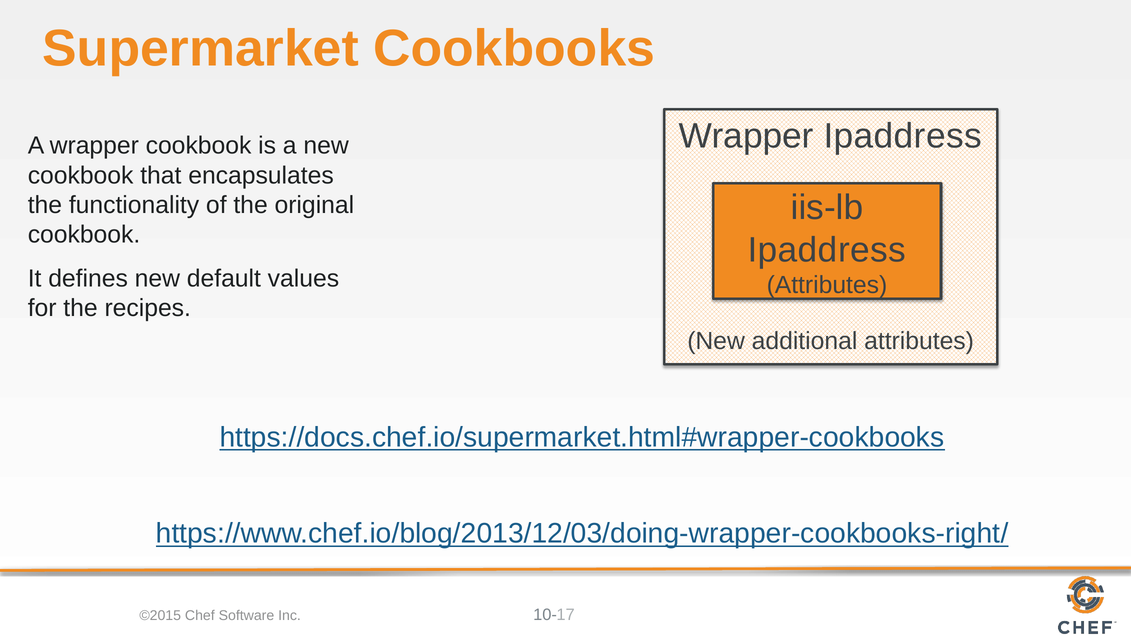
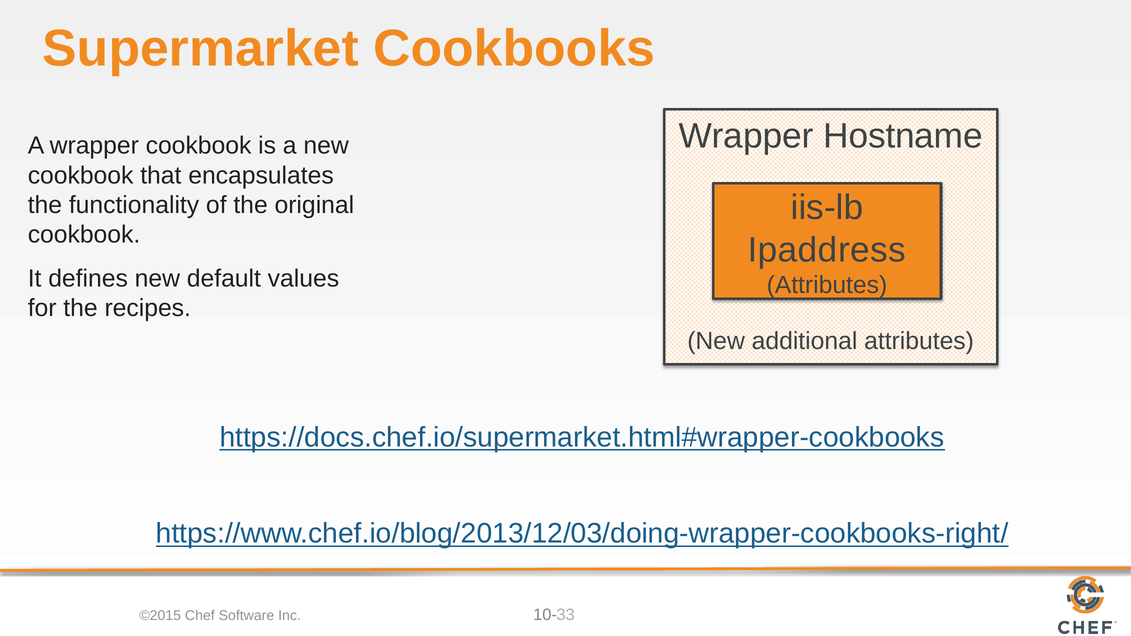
Wrapper Ipaddress: Ipaddress -> Hostname
17: 17 -> 33
